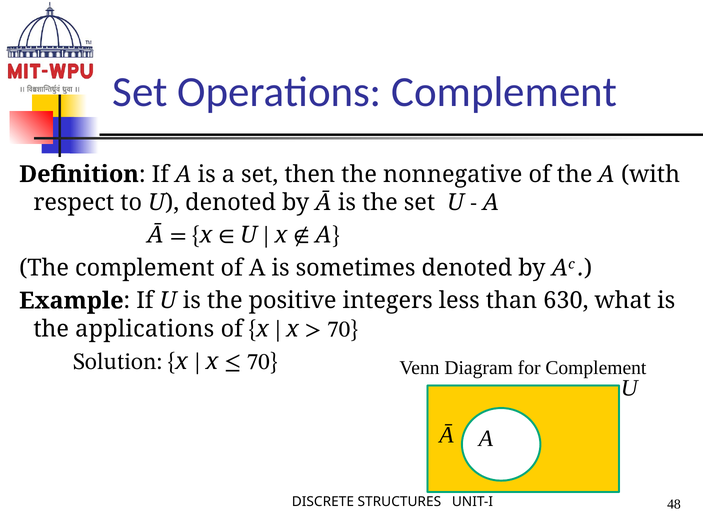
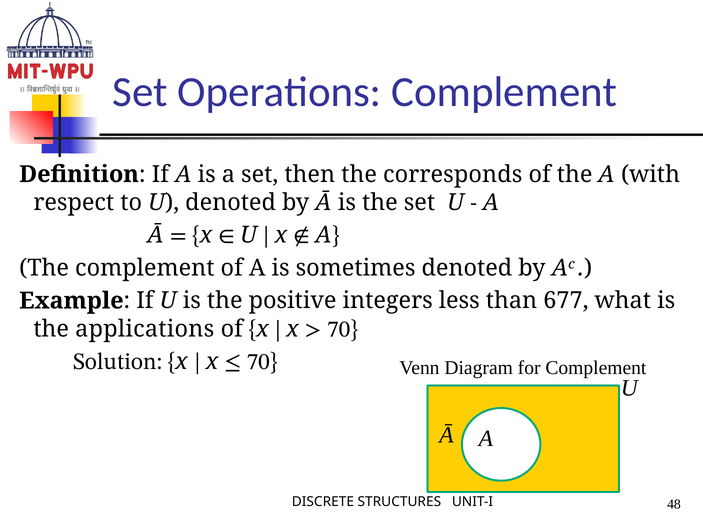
nonnegative: nonnegative -> corresponds
630: 630 -> 677
